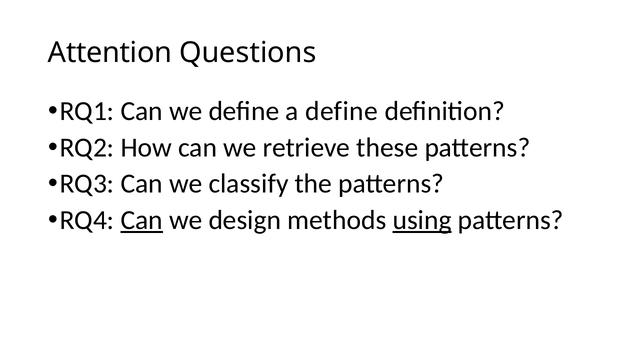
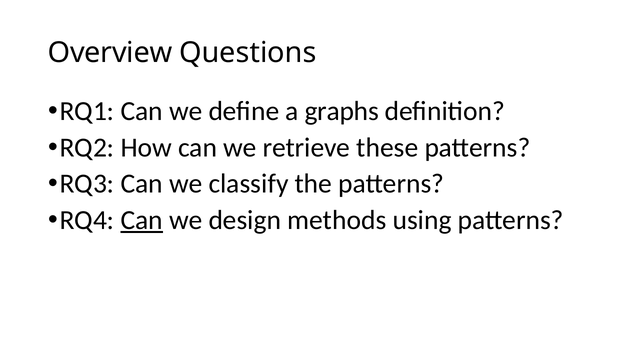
Attention: Attention -> Overview
a define: define -> graphs
using underline: present -> none
